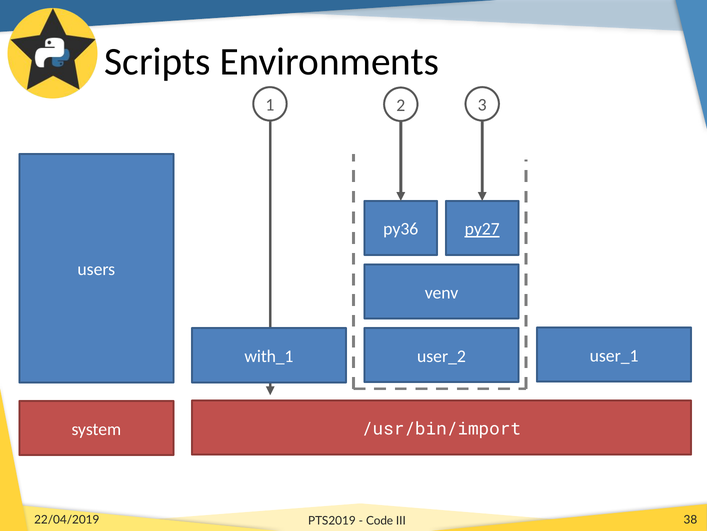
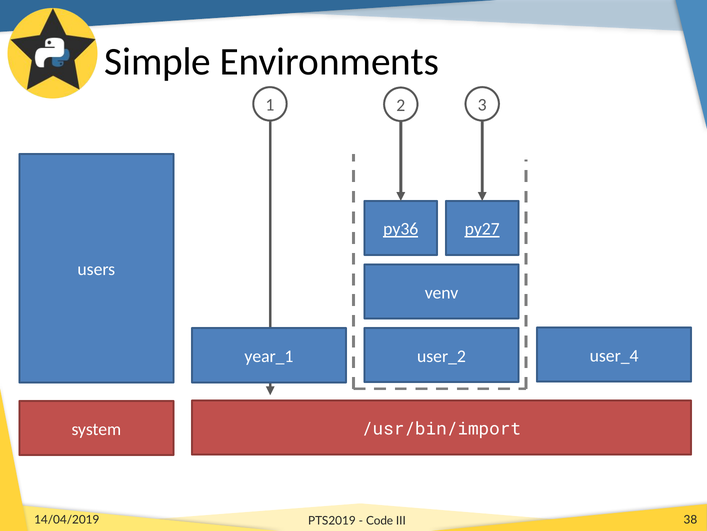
Scripts: Scripts -> Simple
py36 underline: none -> present
user_1: user_1 -> user_4
with_1: with_1 -> year_1
22/04/2019: 22/04/2019 -> 14/04/2019
